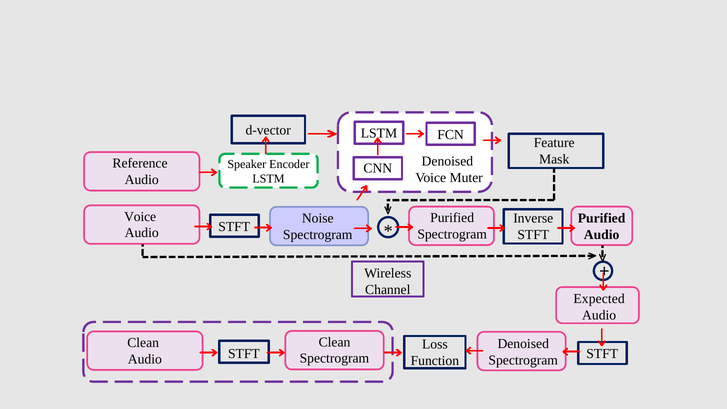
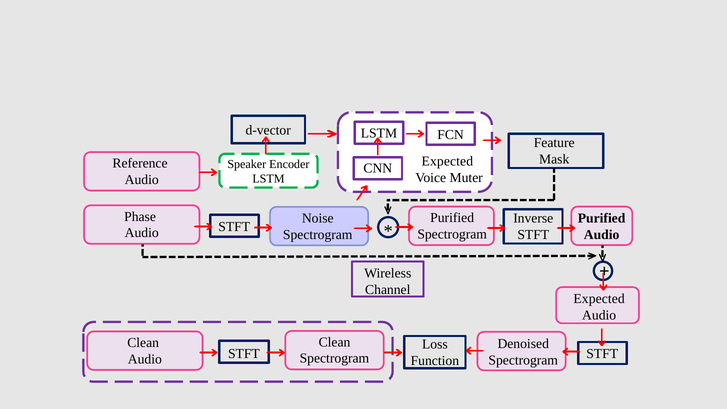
Denoised at (447, 161): Denoised -> Expected
Voice at (140, 217): Voice -> Phase
